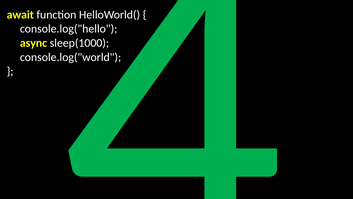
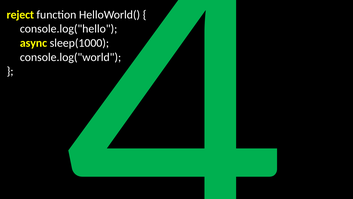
await: await -> reject
